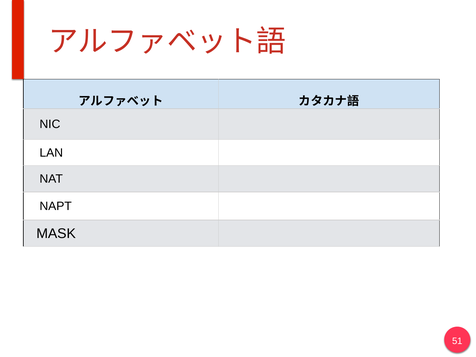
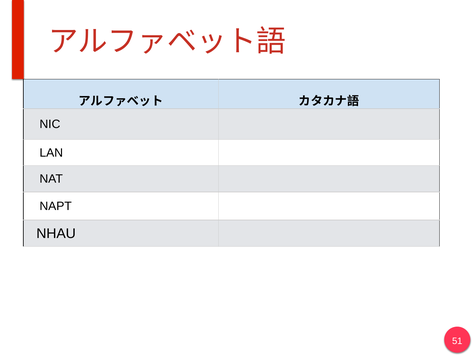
MASK: MASK -> NHAU
